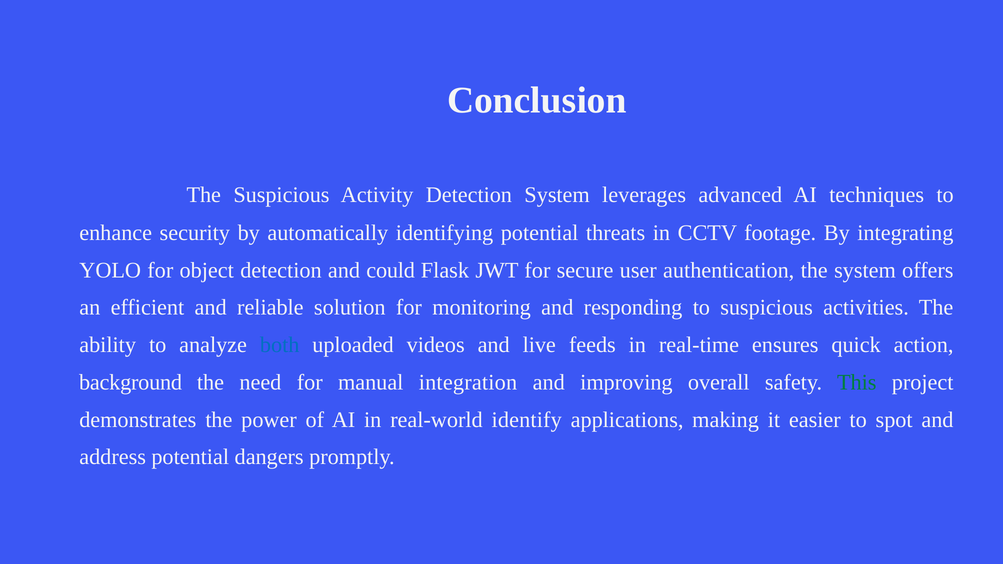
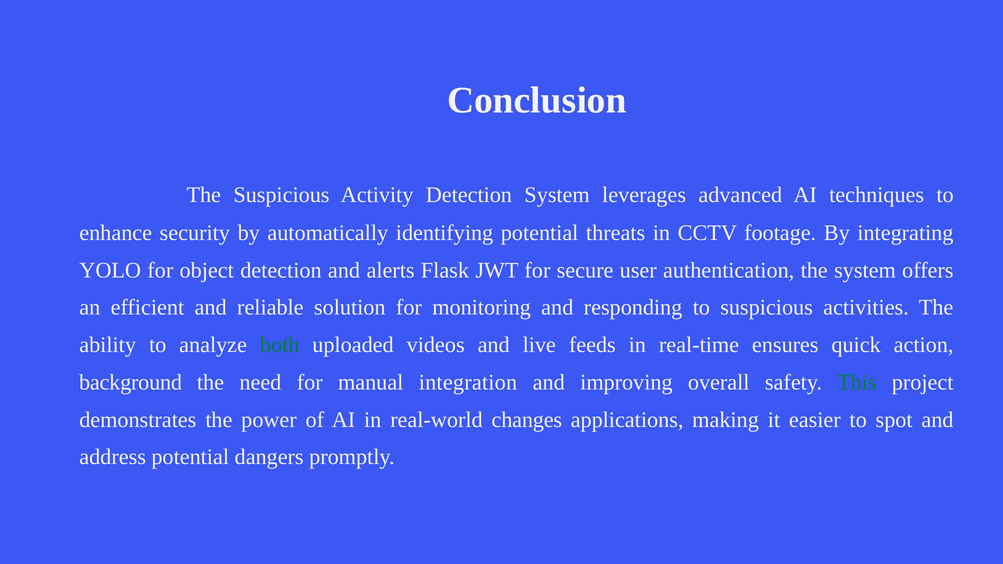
could: could -> alerts
both colour: blue -> green
identify: identify -> changes
